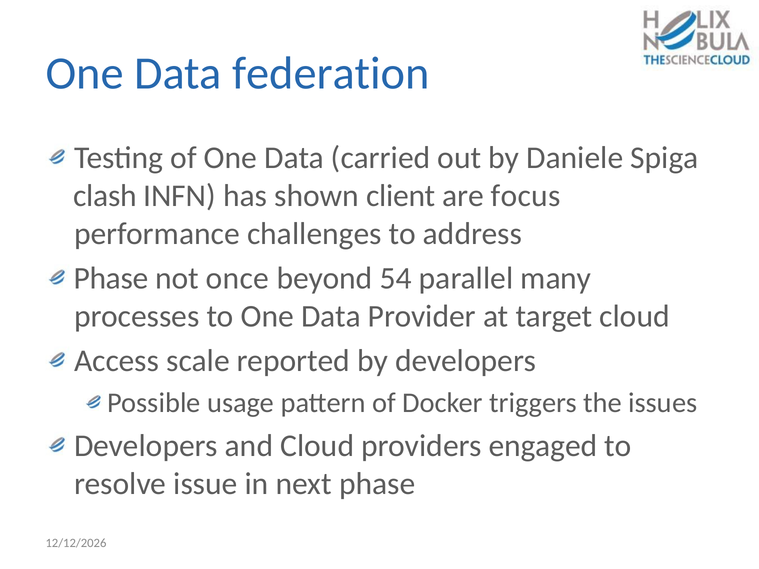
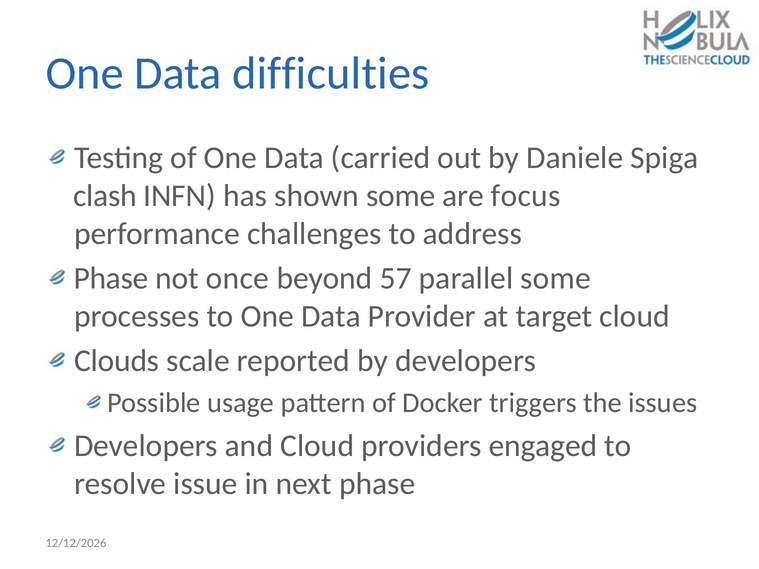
federation: federation -> difficulties
shown client: client -> some
54: 54 -> 57
parallel many: many -> some
Access: Access -> Clouds
